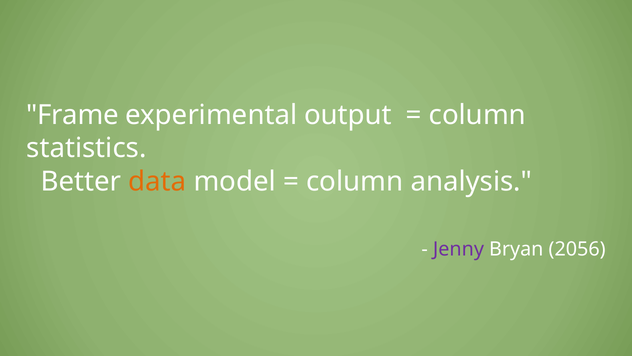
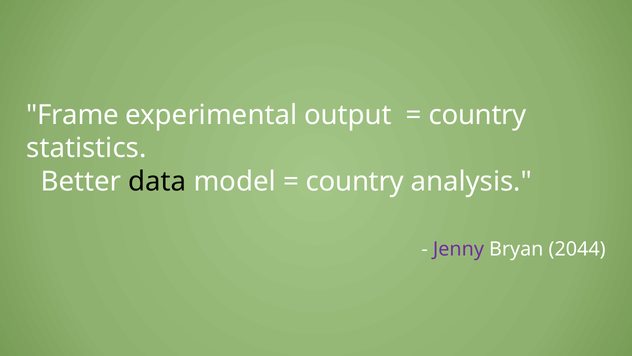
column at (477, 115): column -> country
data colour: orange -> black
column at (355, 181): column -> country
2056: 2056 -> 2044
